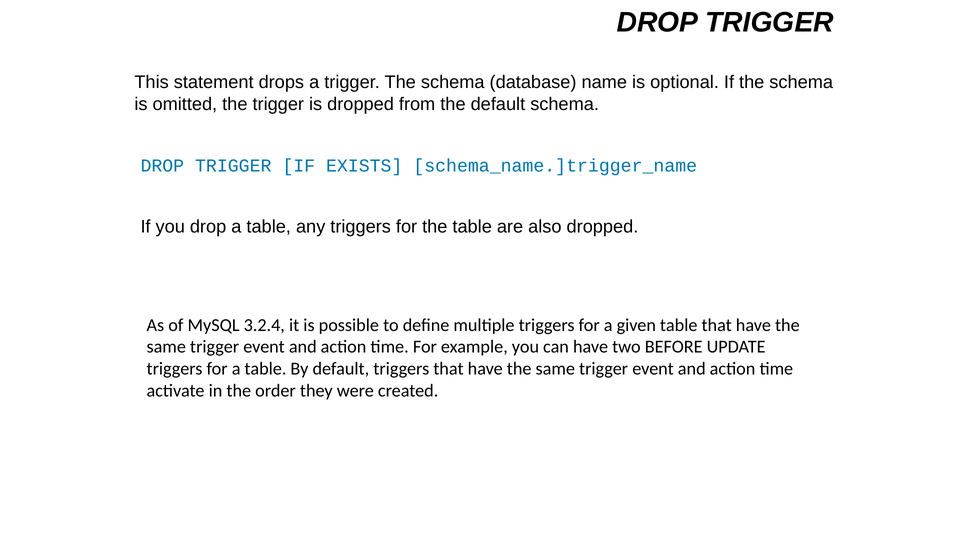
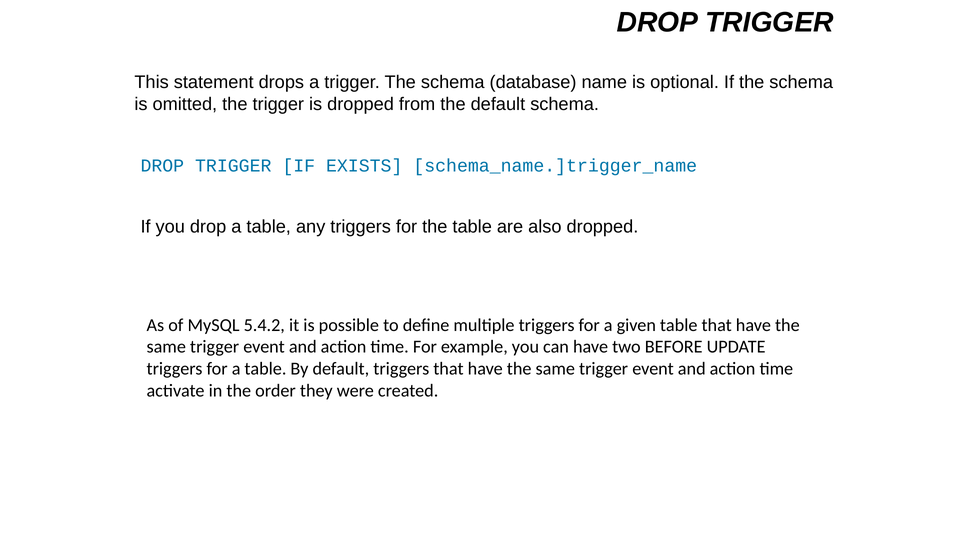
3.2.4: 3.2.4 -> 5.4.2
